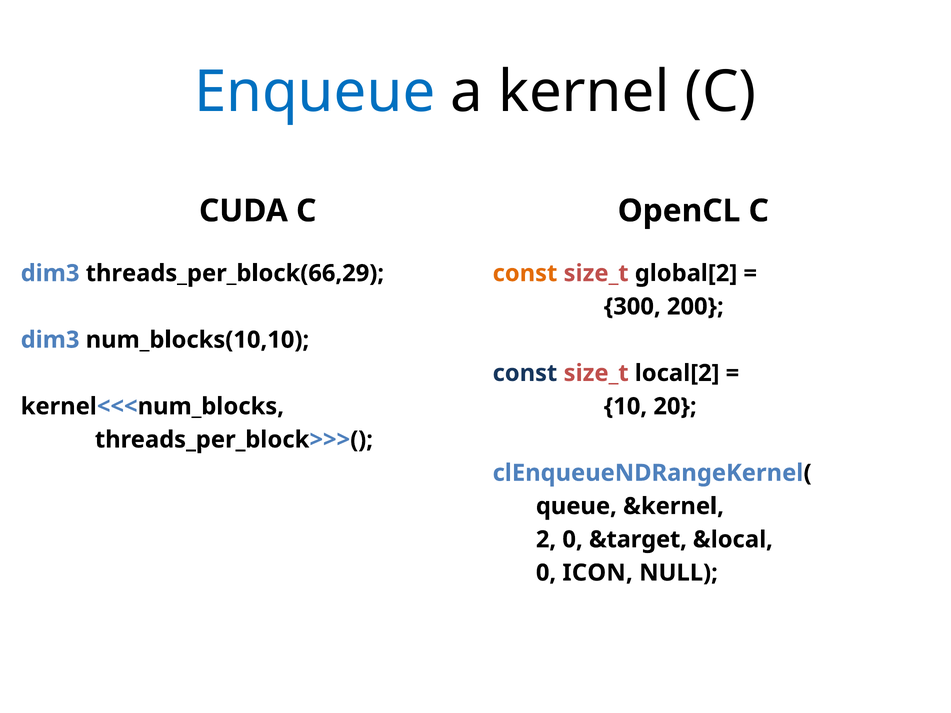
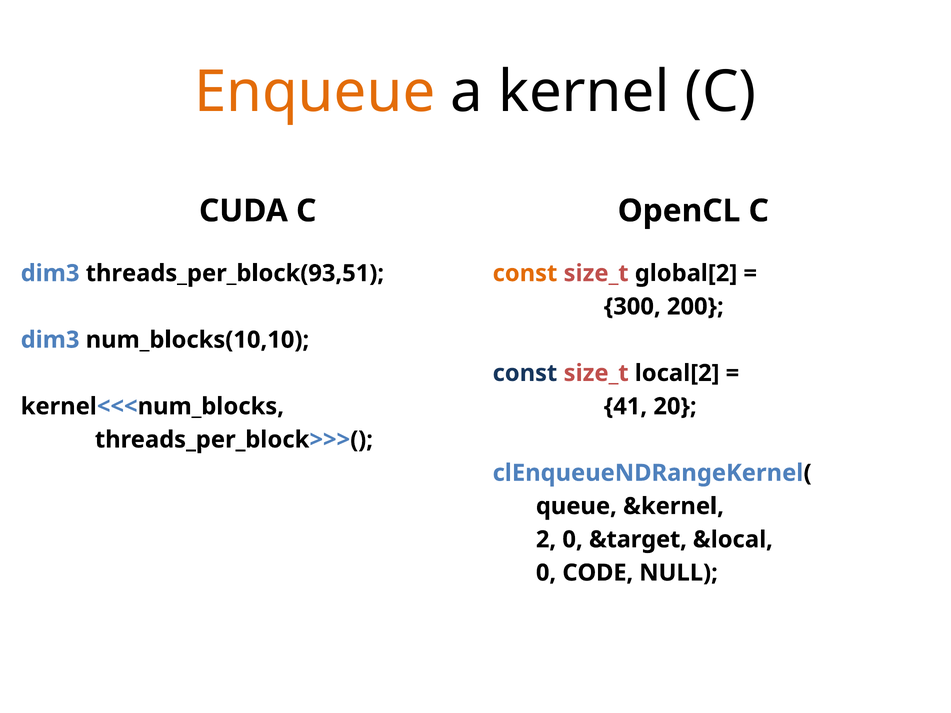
Enqueue colour: blue -> orange
threads_per_block(66,29: threads_per_block(66,29 -> threads_per_block(93,51
10: 10 -> 41
ICON: ICON -> CODE
